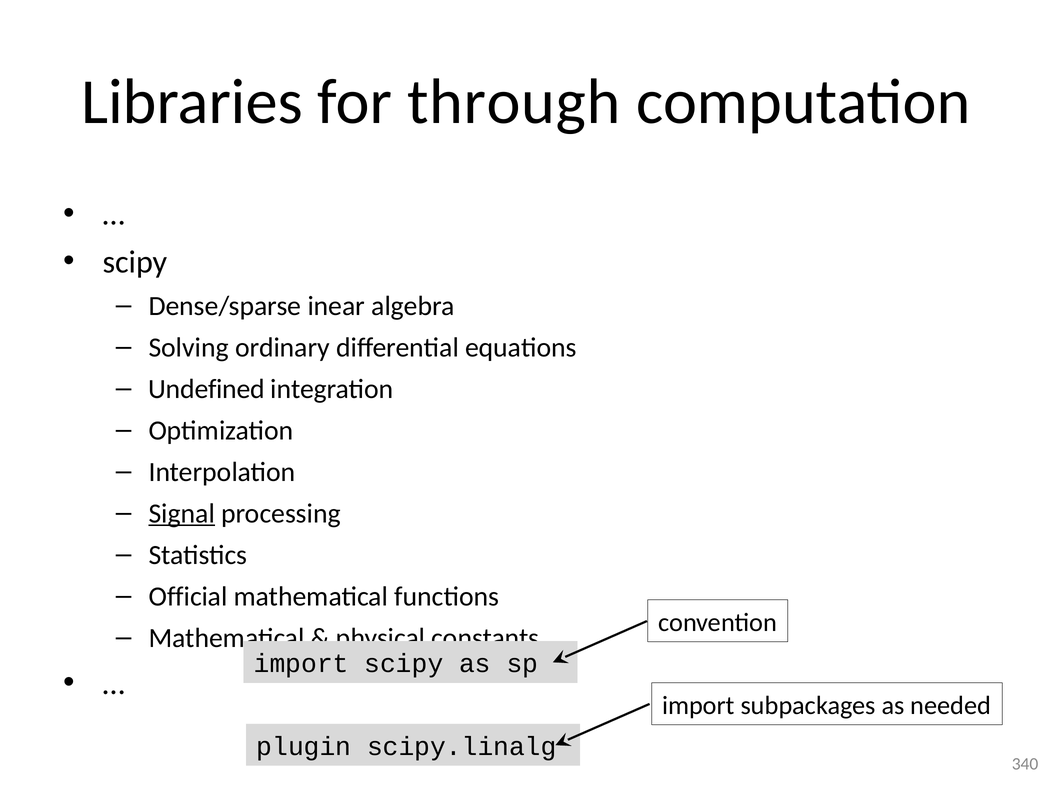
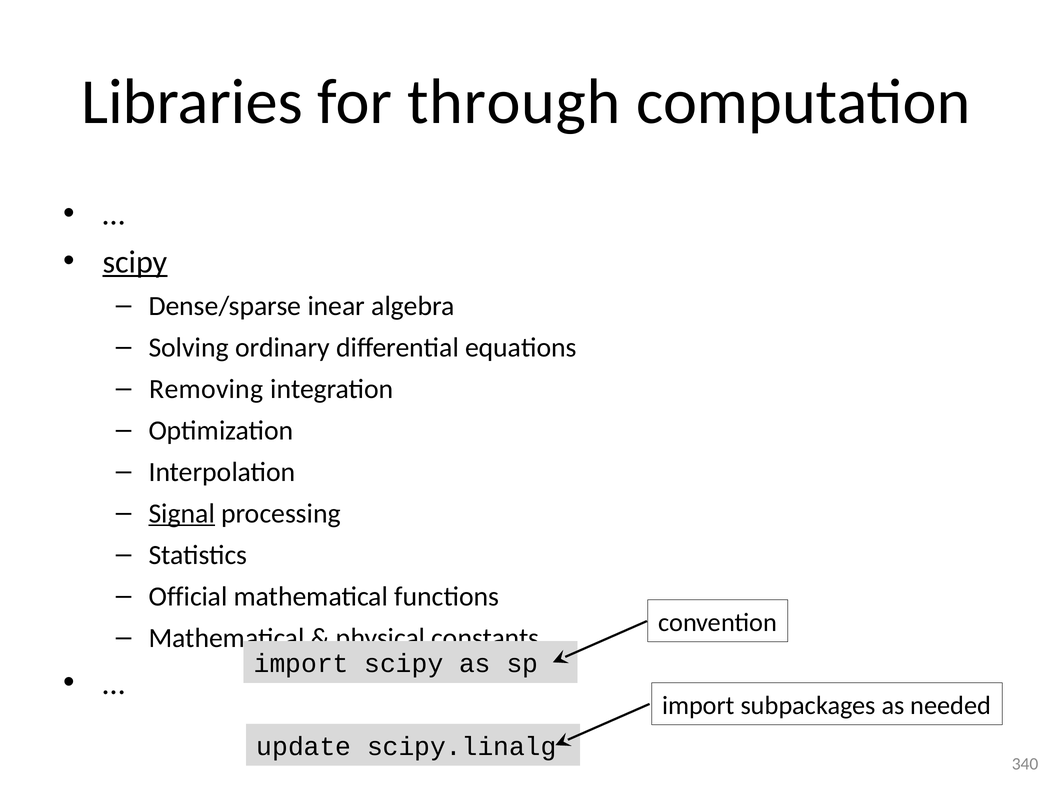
scipy at (135, 262) underline: none -> present
Undefined: Undefined -> Removing
plugin: plugin -> update
